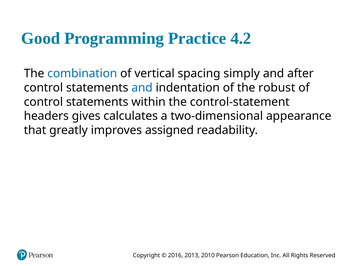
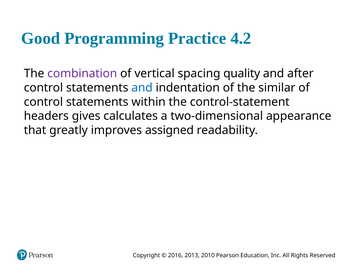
combination colour: blue -> purple
simply: simply -> quality
robust: robust -> similar
